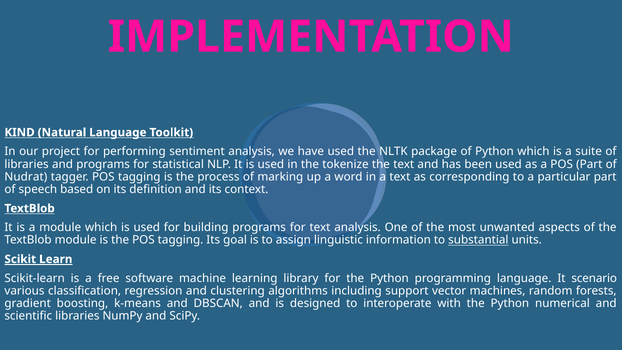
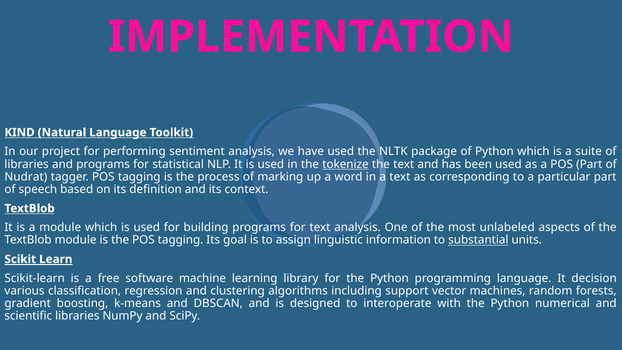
tokenize underline: none -> present
unwanted: unwanted -> unlabeled
scenario: scenario -> decision
